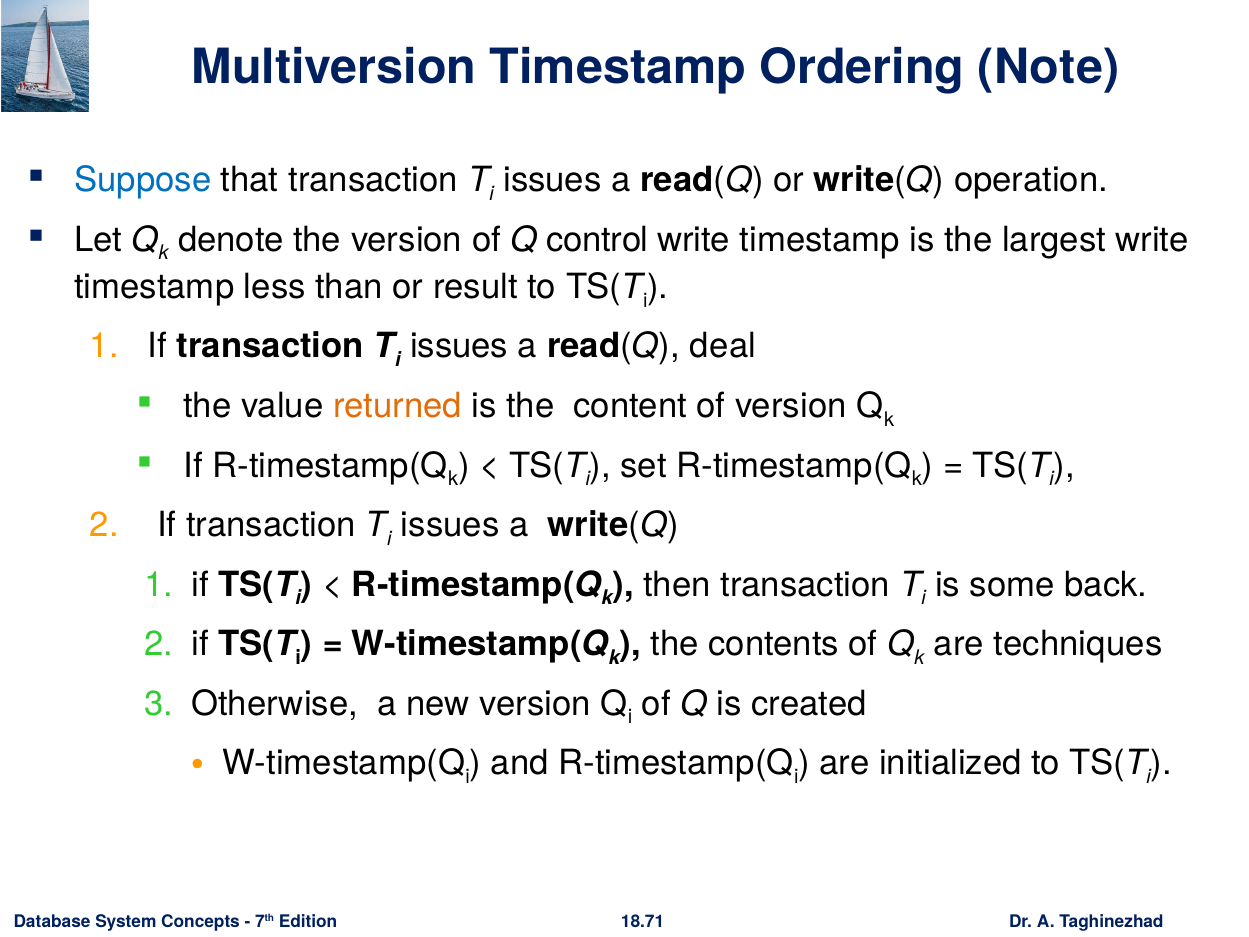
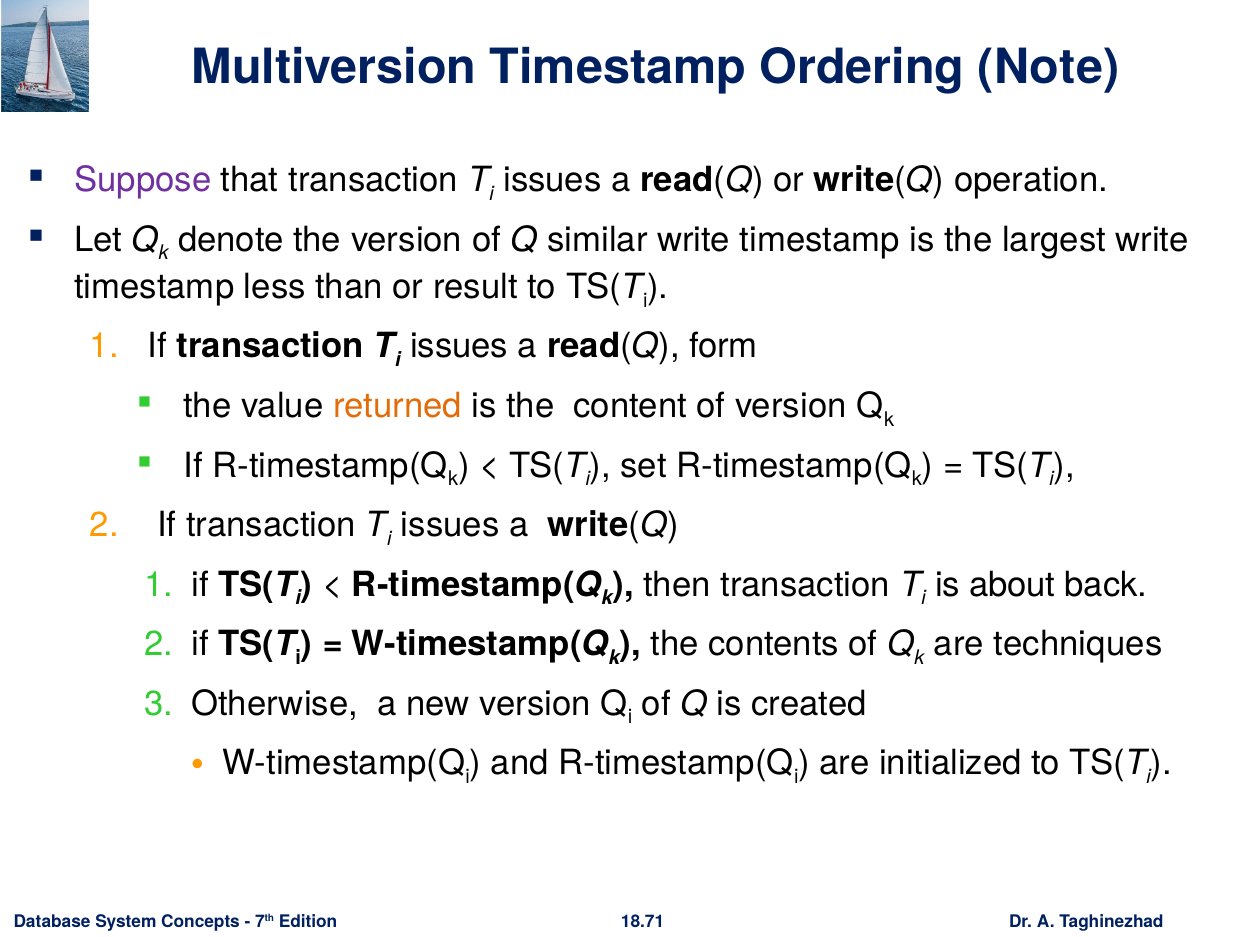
Suppose colour: blue -> purple
control: control -> similar
deal: deal -> form
some: some -> about
